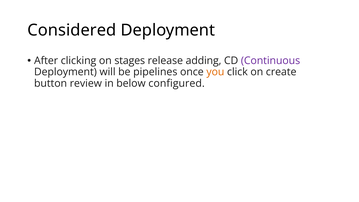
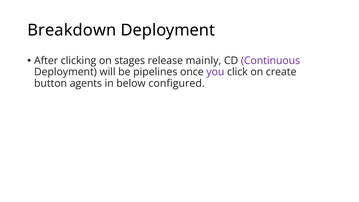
Considered: Considered -> Breakdown
adding: adding -> mainly
you colour: orange -> purple
review: review -> agents
